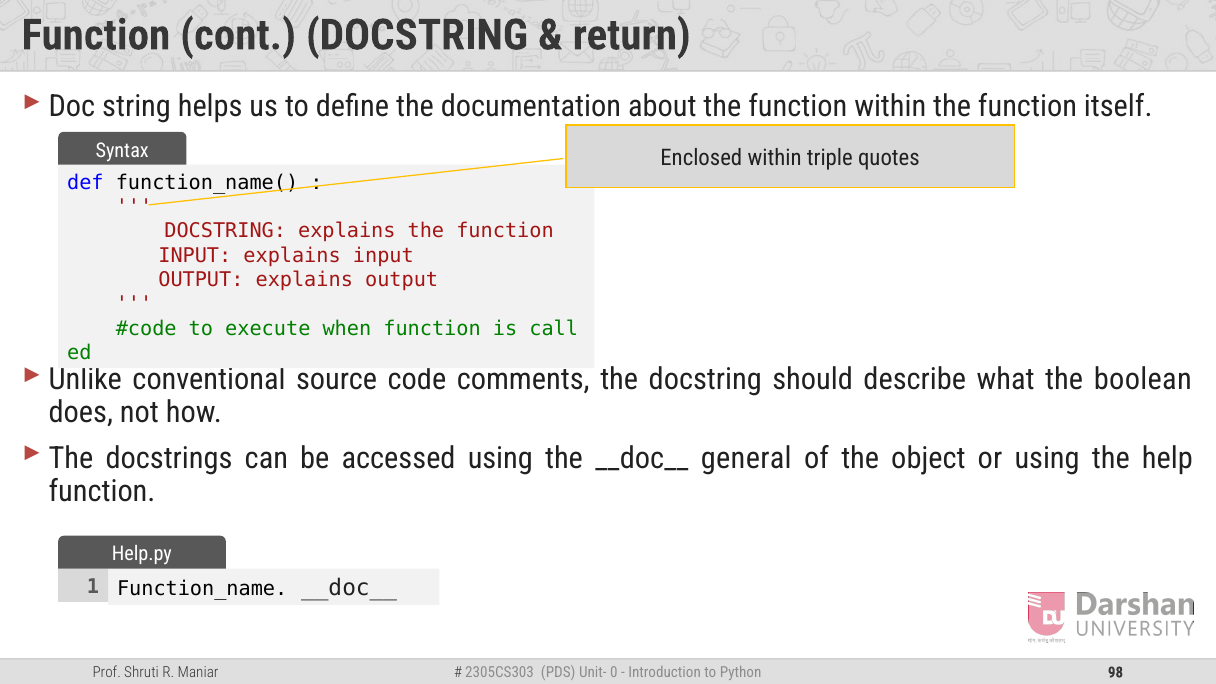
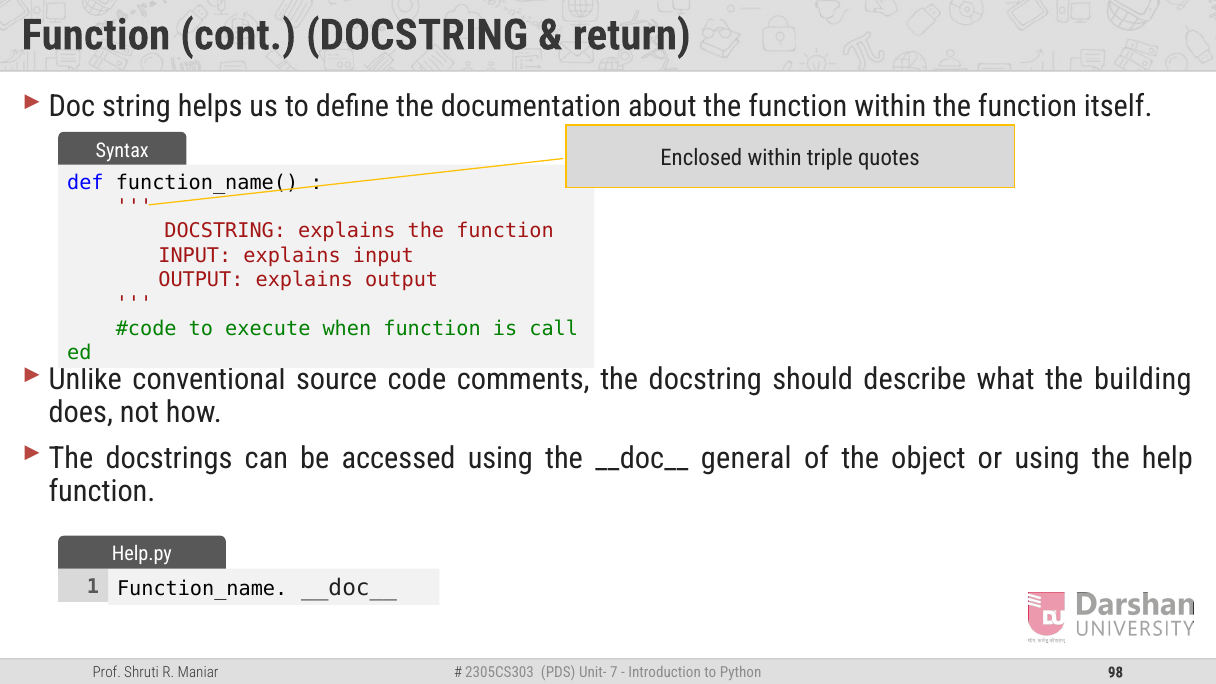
boolean: boolean -> building
0: 0 -> 7
